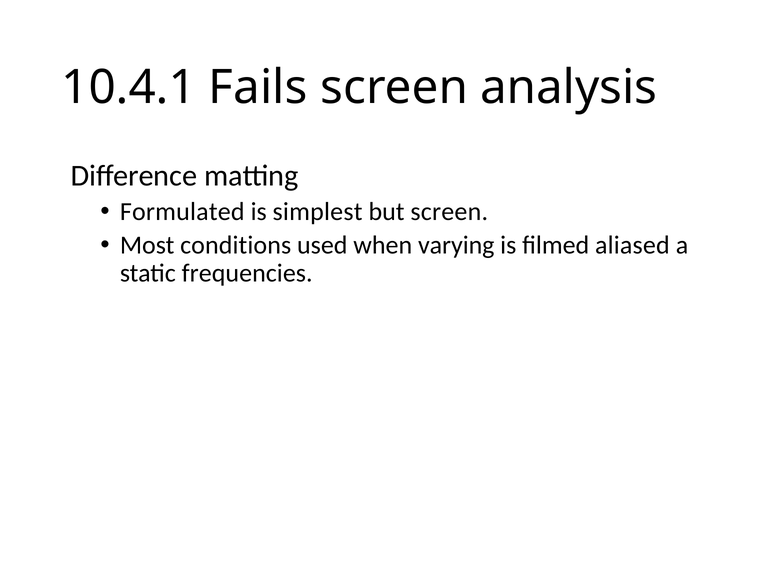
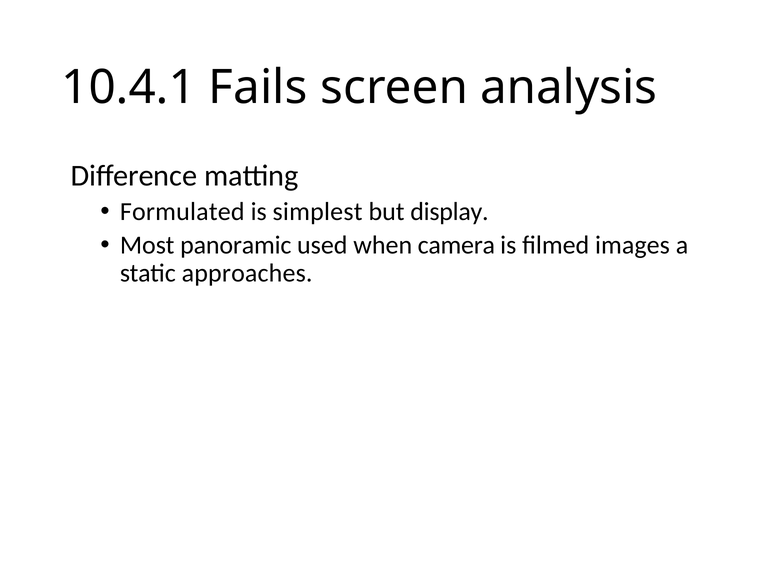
but screen: screen -> display
conditions: conditions -> panoramic
varying: varying -> camera
aliased: aliased -> images
frequencies: frequencies -> approaches
